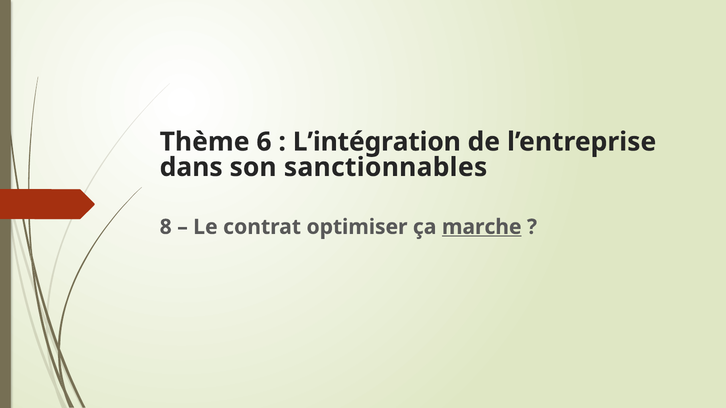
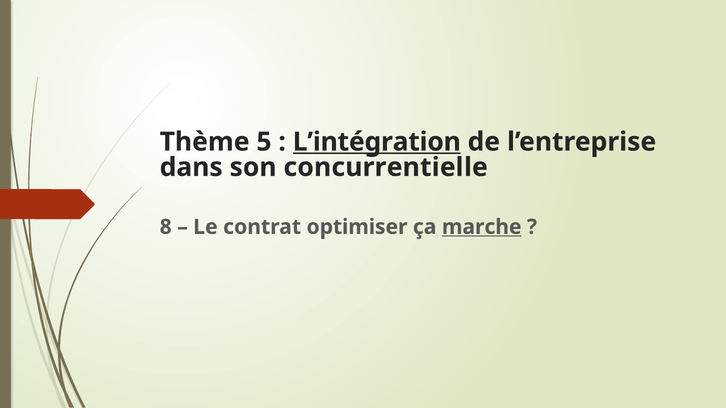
6: 6 -> 5
L’intégration underline: none -> present
sanctionnables: sanctionnables -> concurrentielle
